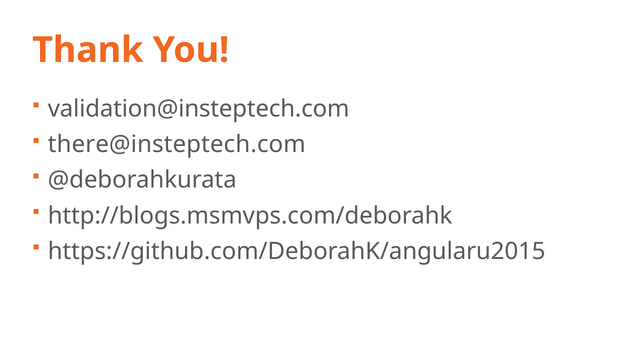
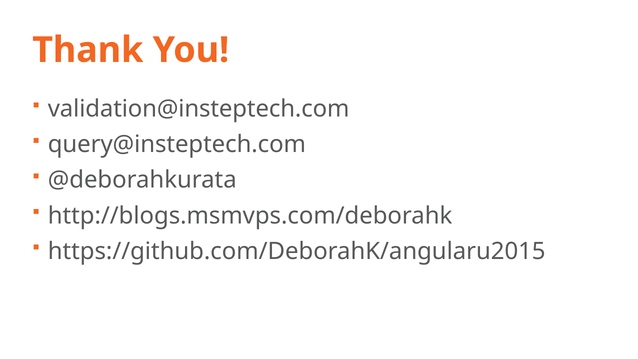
there@insteptech.com: there@insteptech.com -> query@insteptech.com
